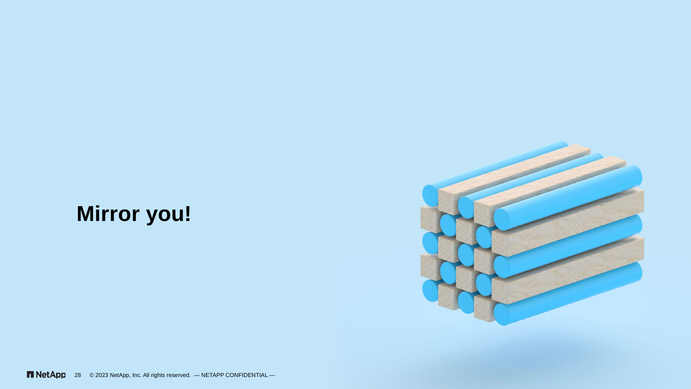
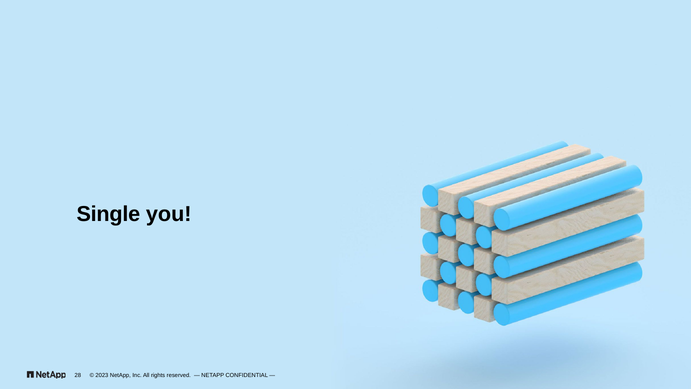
Mirror: Mirror -> Single
